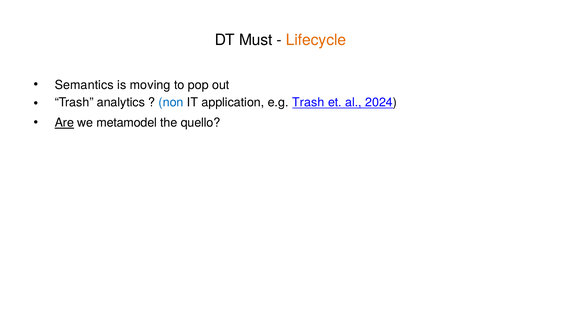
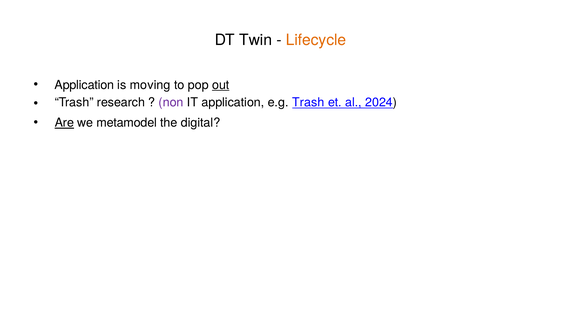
Must: Must -> Twin
Semantics at (84, 85): Semantics -> Application
out underline: none -> present
analytics: analytics -> research
non colour: blue -> purple
quello: quello -> digital
